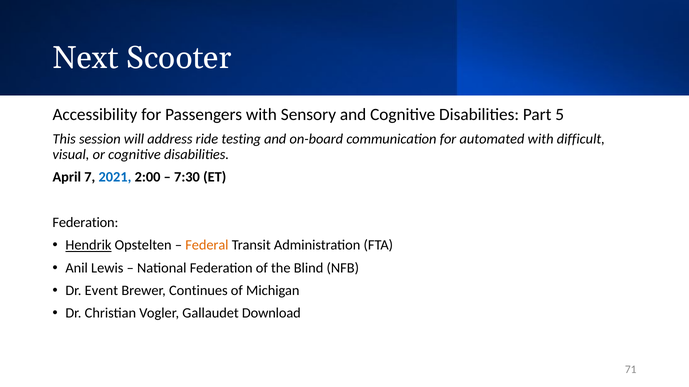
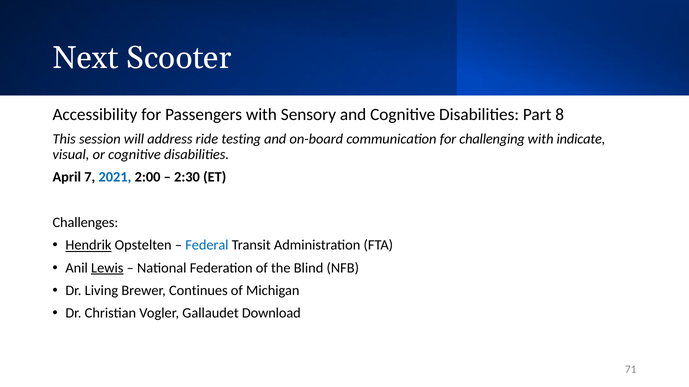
5: 5 -> 8
automated: automated -> challenging
difficult: difficult -> indicate
7:30: 7:30 -> 2:30
Federation at (85, 223): Federation -> Challenges
Federal colour: orange -> blue
Lewis underline: none -> present
Event: Event -> Living
